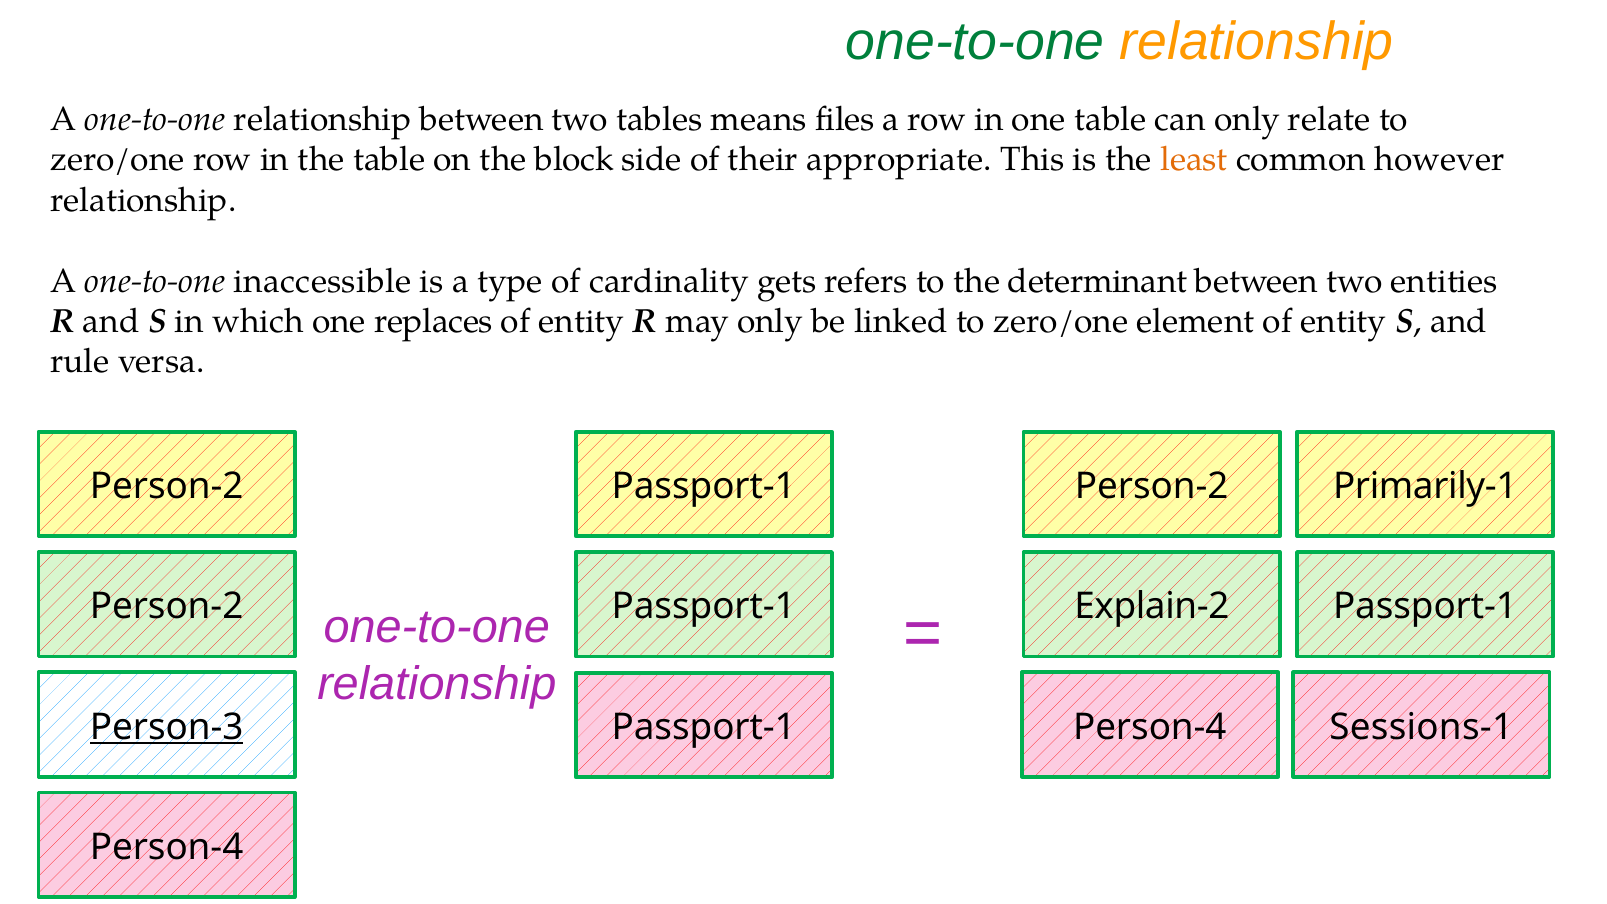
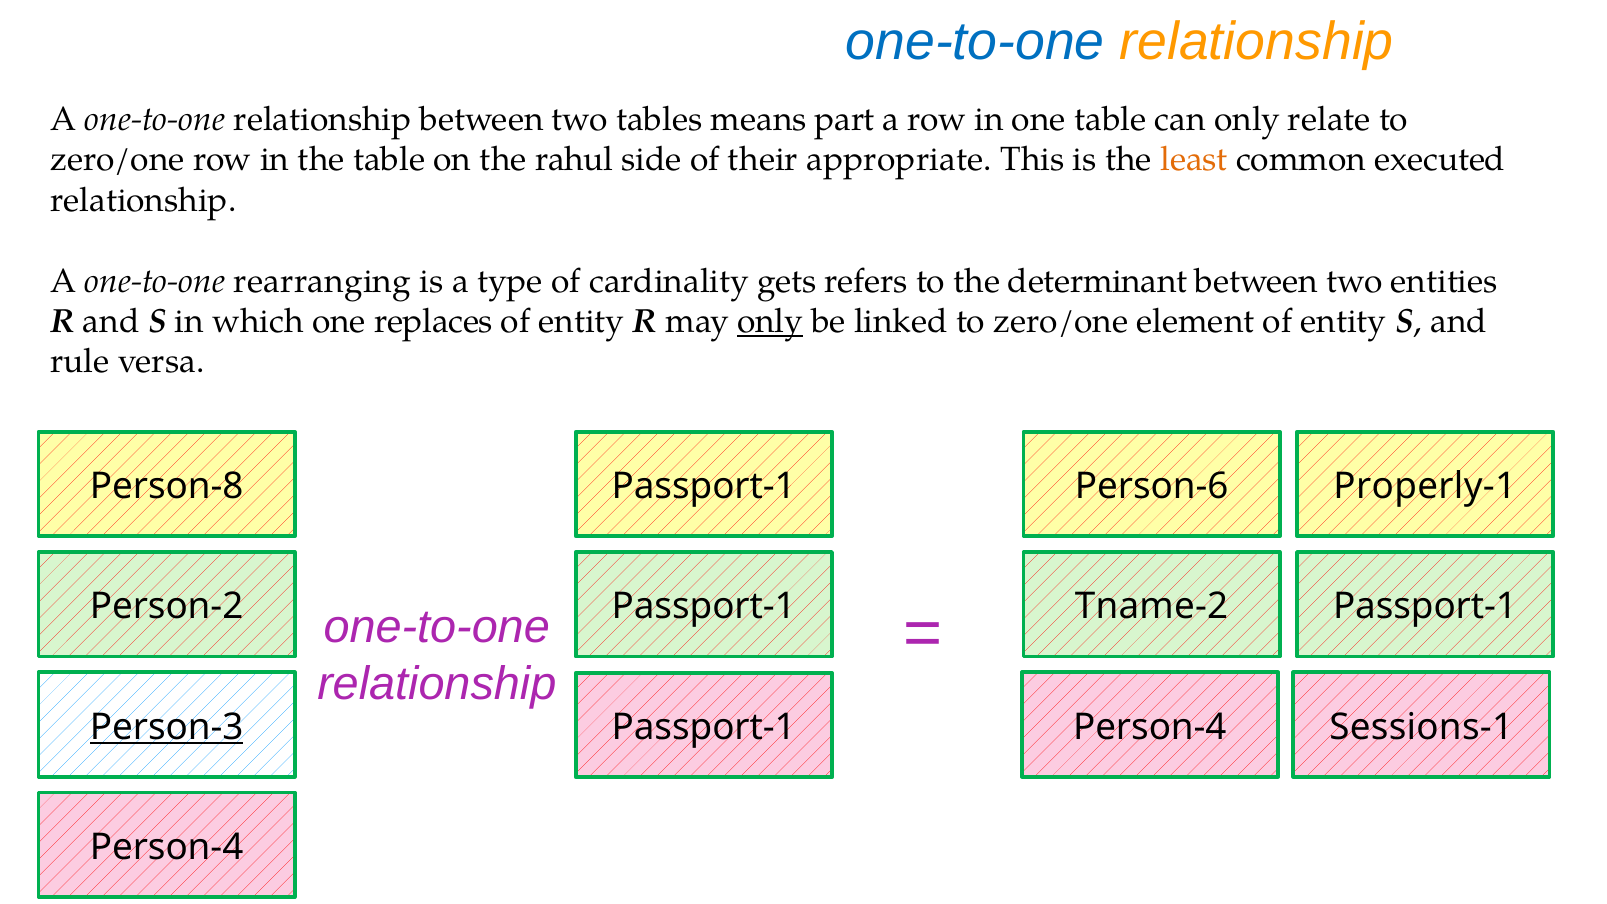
one-to-one at (975, 42) colour: green -> blue
files: files -> part
block: block -> rahul
however: however -> executed
inaccessible: inaccessible -> rearranging
only at (770, 321) underline: none -> present
Person-2 at (167, 487): Person-2 -> Person-8
Passport-1 Person-2: Person-2 -> Person-6
Primarily-1: Primarily-1 -> Properly-1
Explain-2: Explain-2 -> Tname-2
